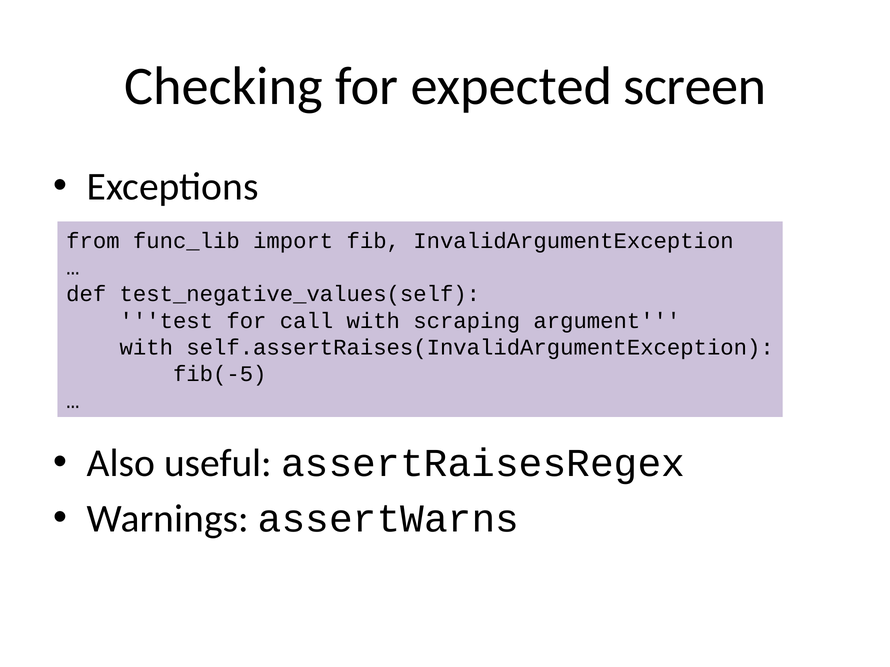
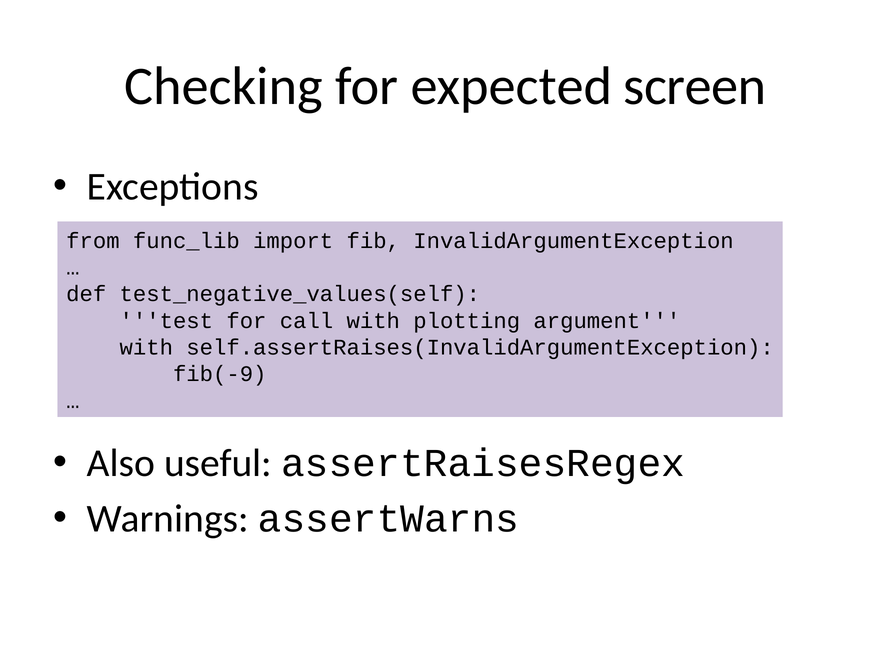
scraping: scraping -> plotting
fib(-5: fib(-5 -> fib(-9
